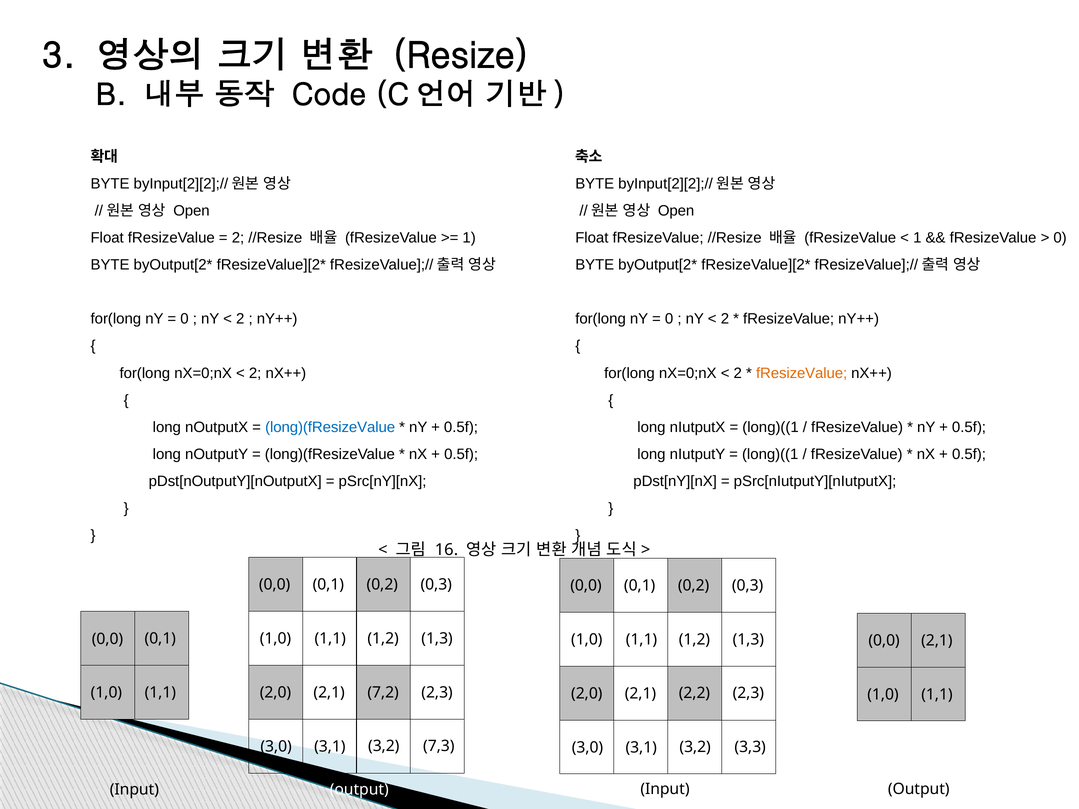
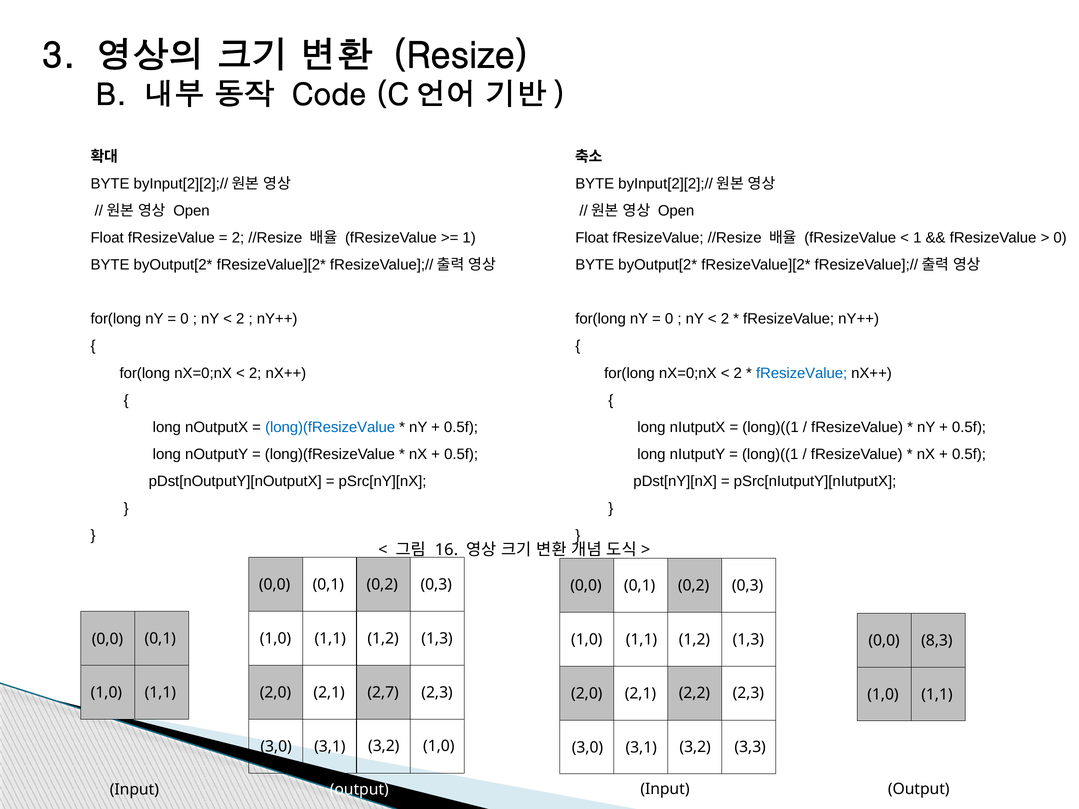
fResizeValue at (802, 373) colour: orange -> blue
0,0 2,1: 2,1 -> 8,3
7,2: 7,2 -> 2,7
3,2 7,3: 7,3 -> 1,0
